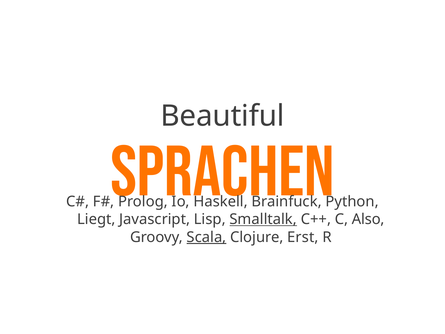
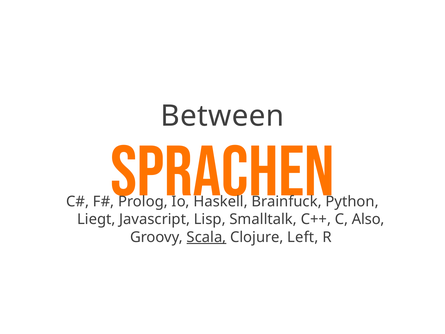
Beautiful: Beautiful -> Between
Smalltalk underline: present -> none
Erst: Erst -> Left
